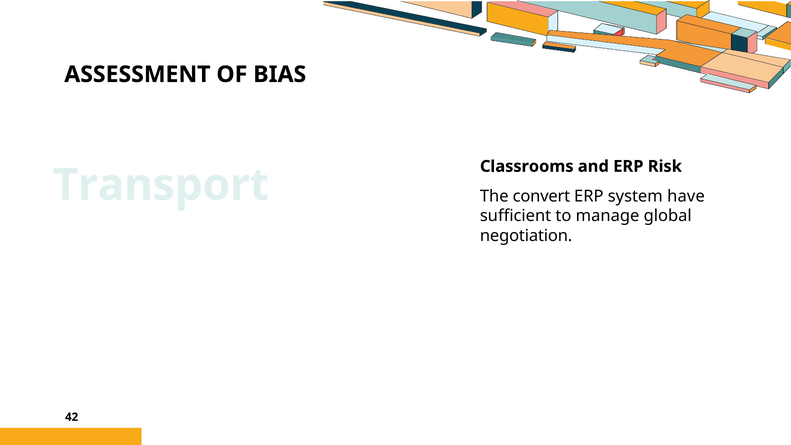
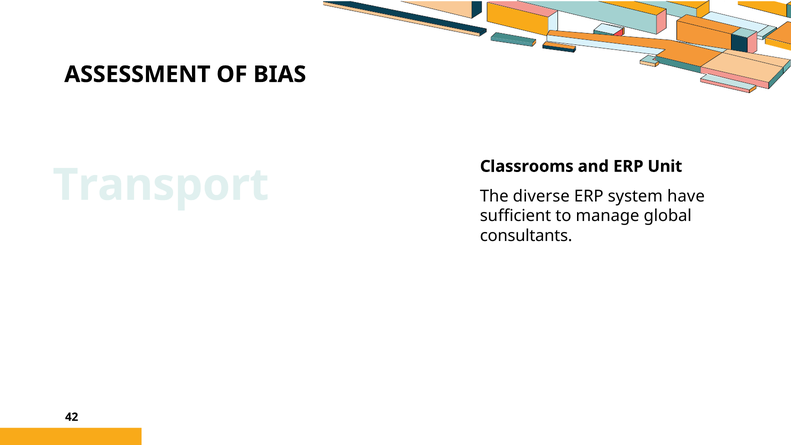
Risk: Risk -> Unit
convert: convert -> diverse
negotiation: negotiation -> consultants
